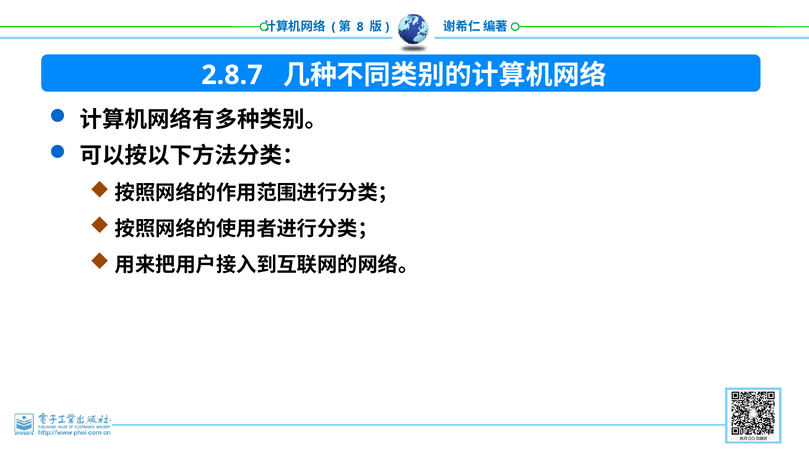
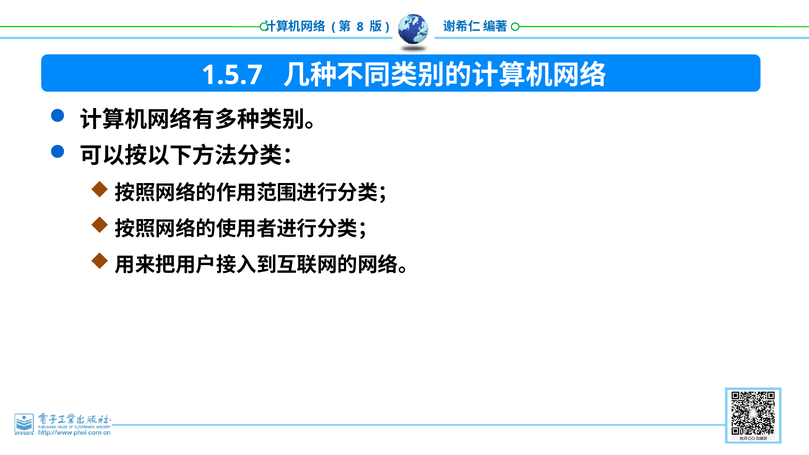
2.8.7: 2.8.7 -> 1.5.7
